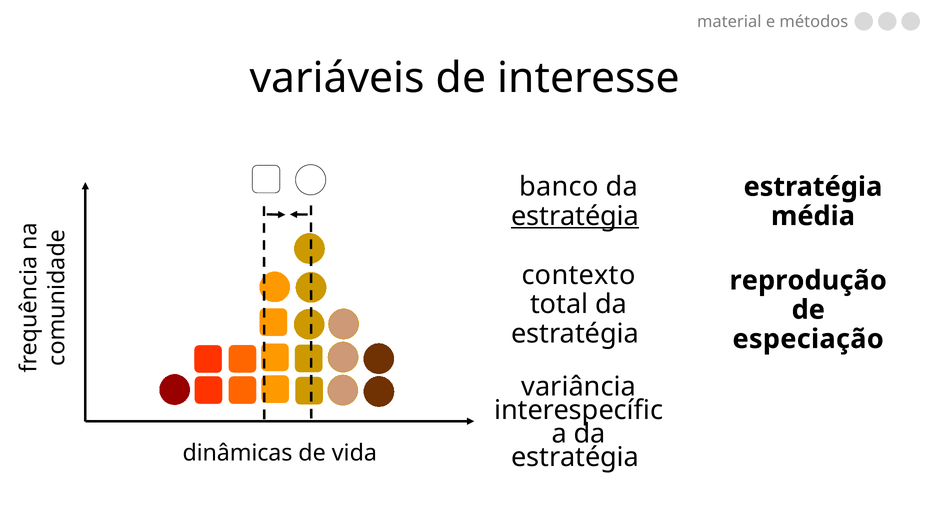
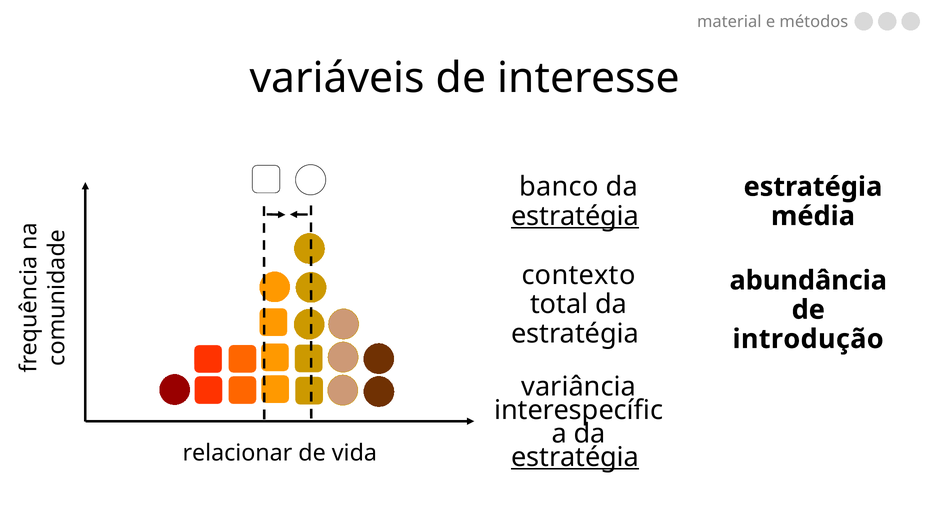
reprodução: reprodução -> abundância
especiação: especiação -> introdução
dinâmicas: dinâmicas -> relacionar
estratégia at (575, 457) underline: none -> present
